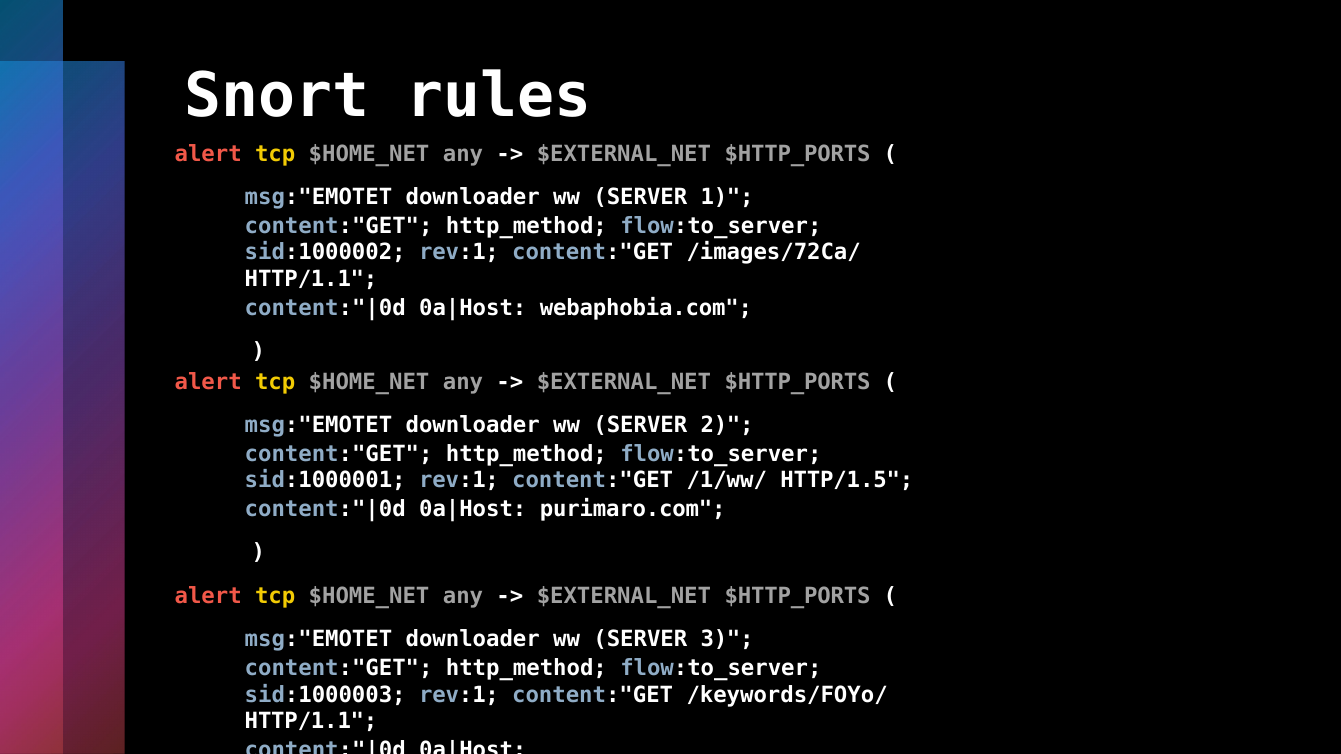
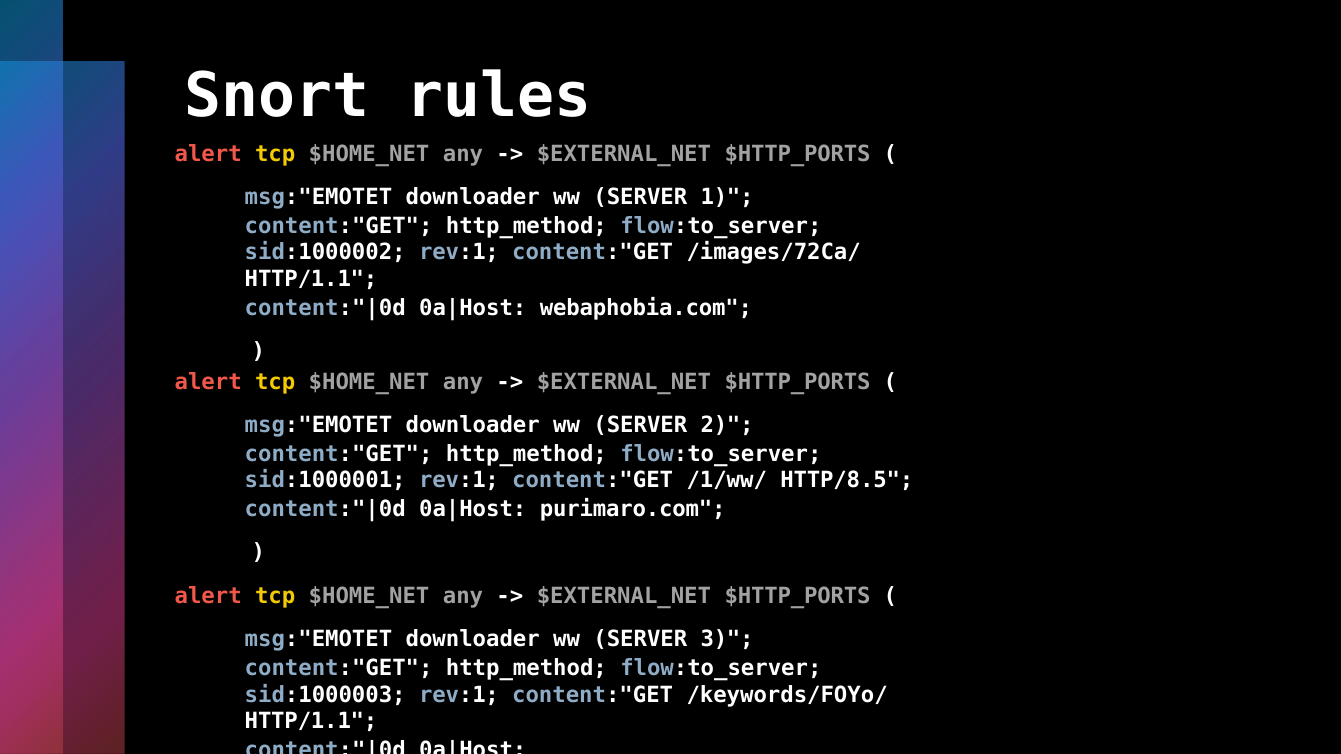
HTTP/1.5: HTTP/1.5 -> HTTP/8.5
